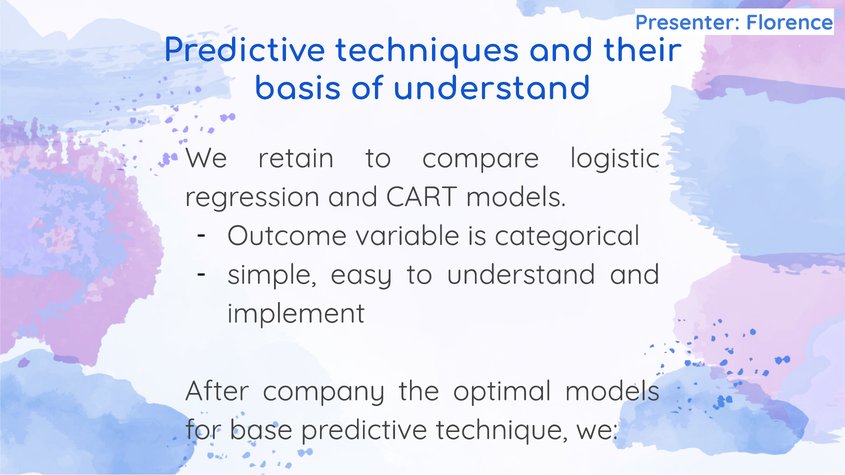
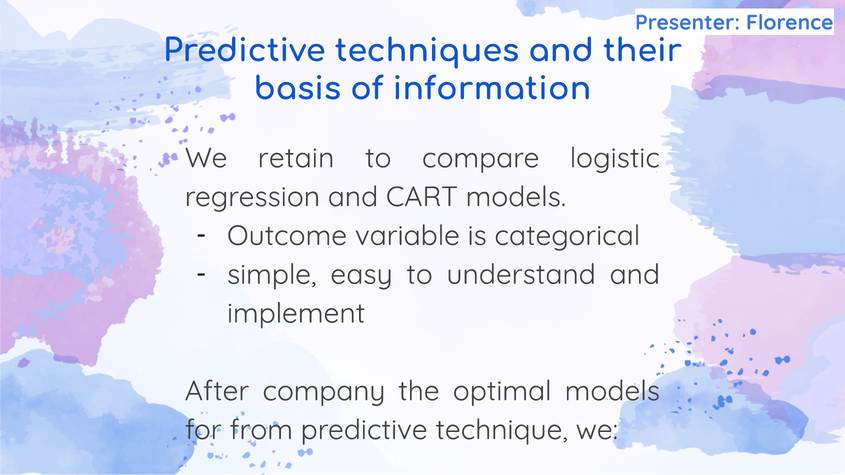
of understand: understand -> information
base: base -> from
